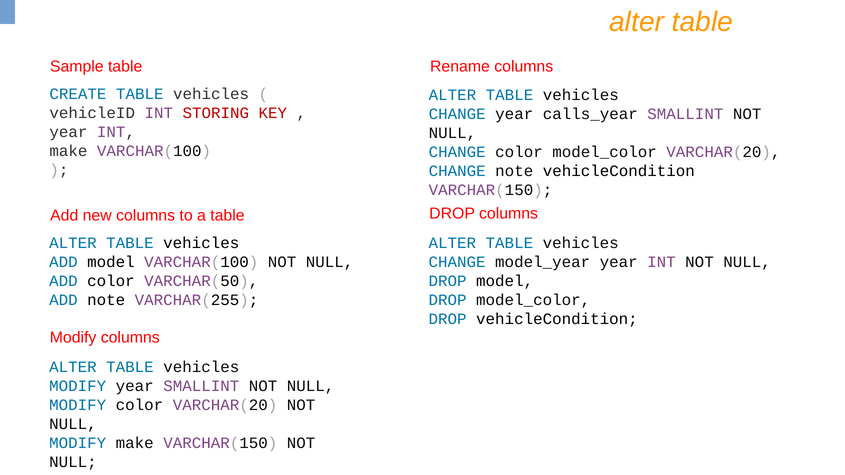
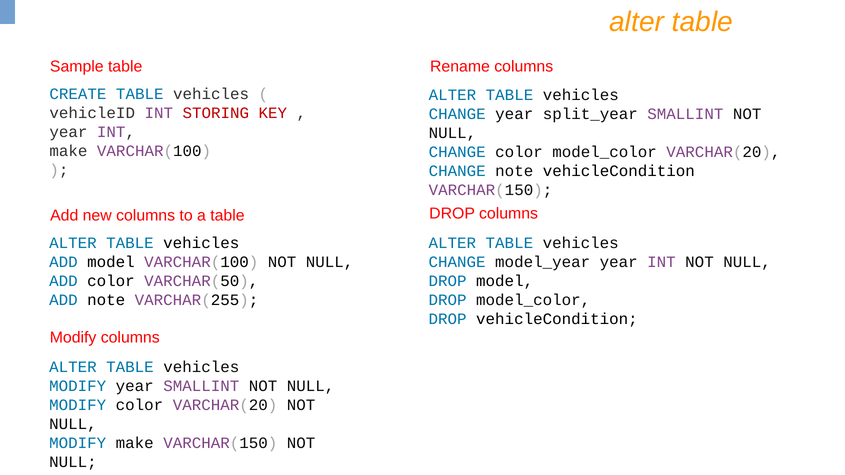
calls_year: calls_year -> split_year
